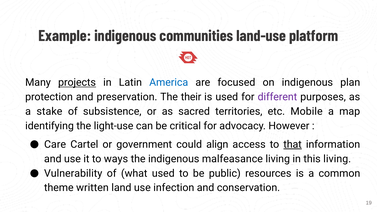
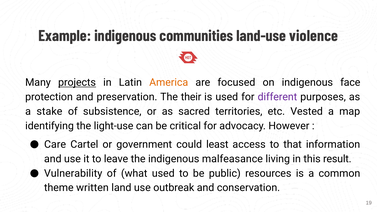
platform: platform -> violence
America colour: blue -> orange
plan: plan -> face
Mobile: Mobile -> Vested
align: align -> least
that underline: present -> none
ways: ways -> leave
this living: living -> result
infection: infection -> outbreak
